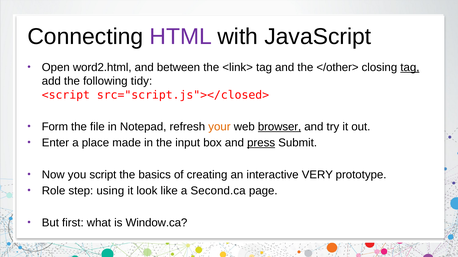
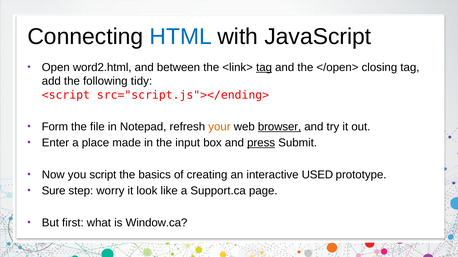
HTML colour: purple -> blue
tag at (264, 68) underline: none -> present
</other>: </other> -> </open>
tag at (410, 68) underline: present -> none
src="script.js"></closed>: src="script.js"></closed> -> src="script.js"></ending>
VERY: VERY -> USED
Role: Role -> Sure
using: using -> worry
Second.ca: Second.ca -> Support.ca
